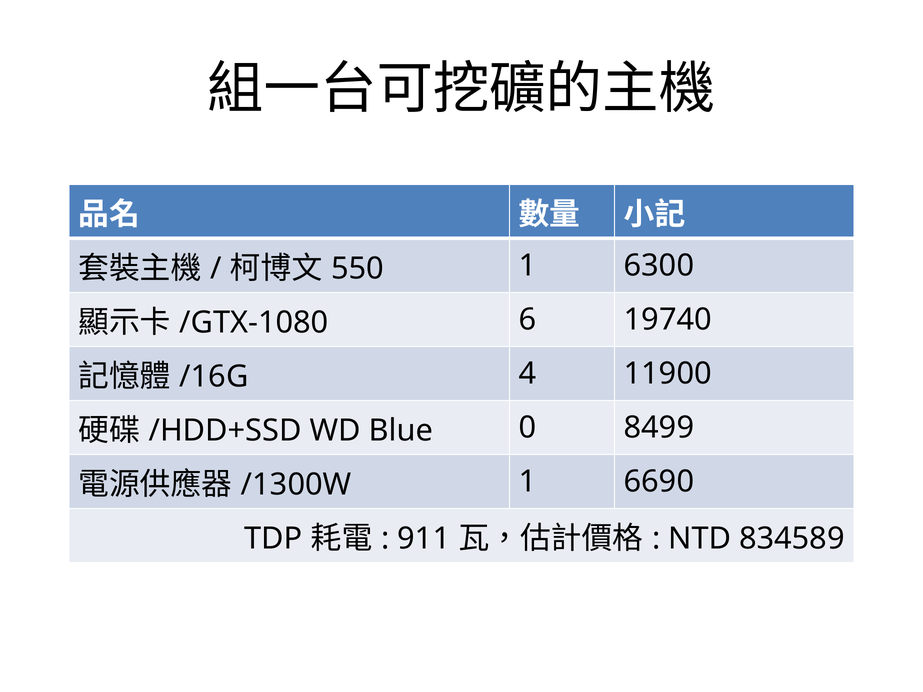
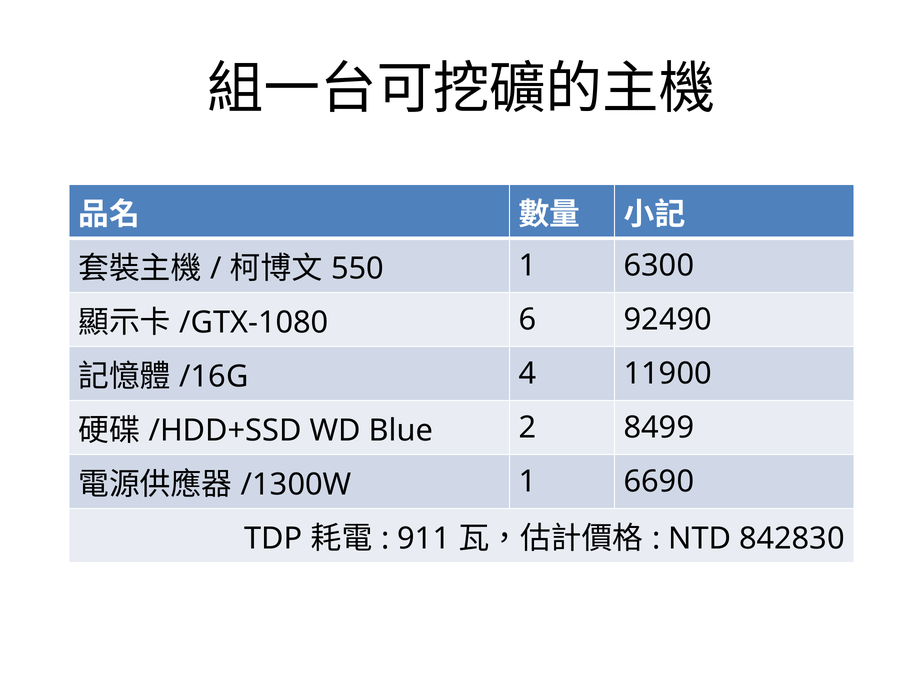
19740: 19740 -> 92490
0: 0 -> 2
834589: 834589 -> 842830
